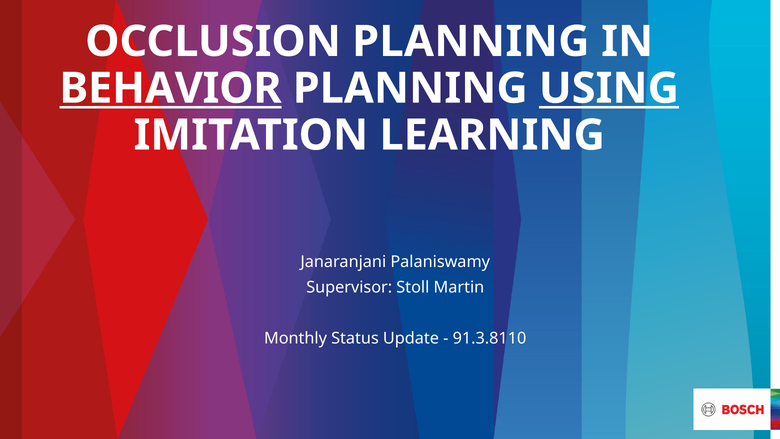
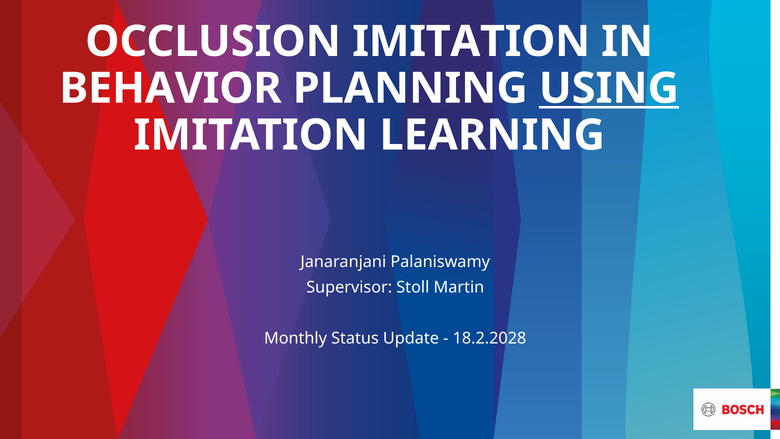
OCCLUSION PLANNING: PLANNING -> IMITATION
BEHAVIOR underline: present -> none
91.3.8110: 91.3.8110 -> 18.2.2028
